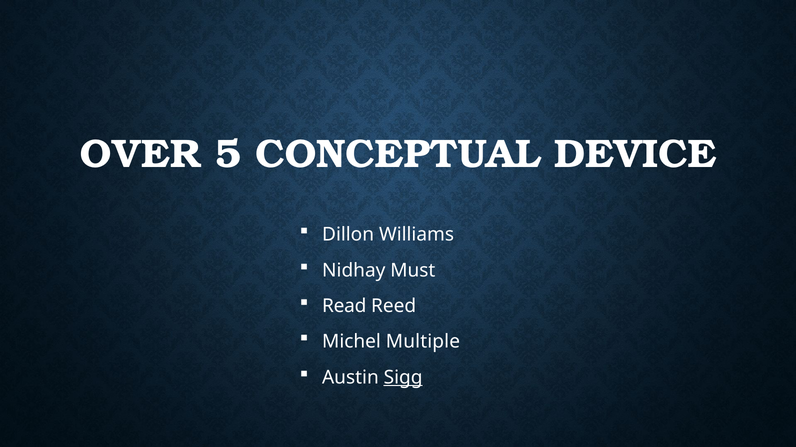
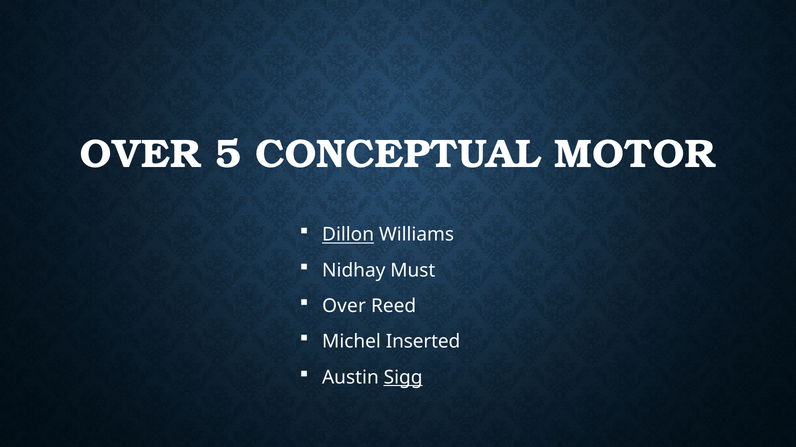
DEVICE: DEVICE -> MOTOR
Dillon underline: none -> present
Read at (344, 307): Read -> Over
Multiple: Multiple -> Inserted
